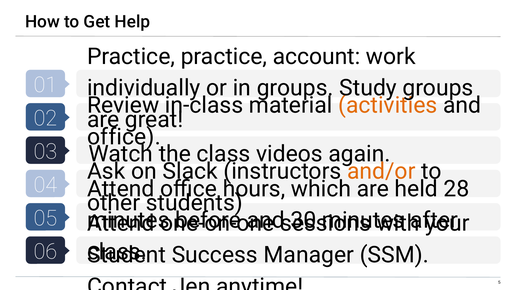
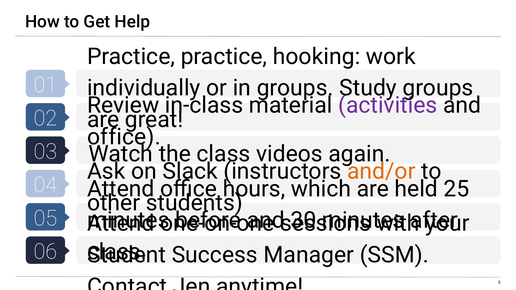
account: account -> hooking
activities colour: orange -> purple
28: 28 -> 25
